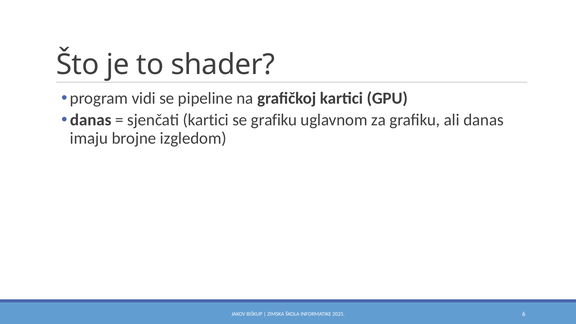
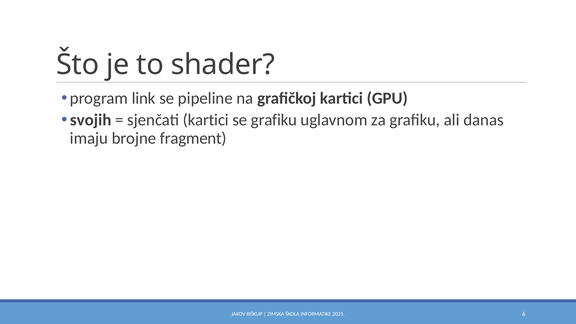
vidi: vidi -> link
danas at (91, 120): danas -> svojih
izgledom: izgledom -> fragment
